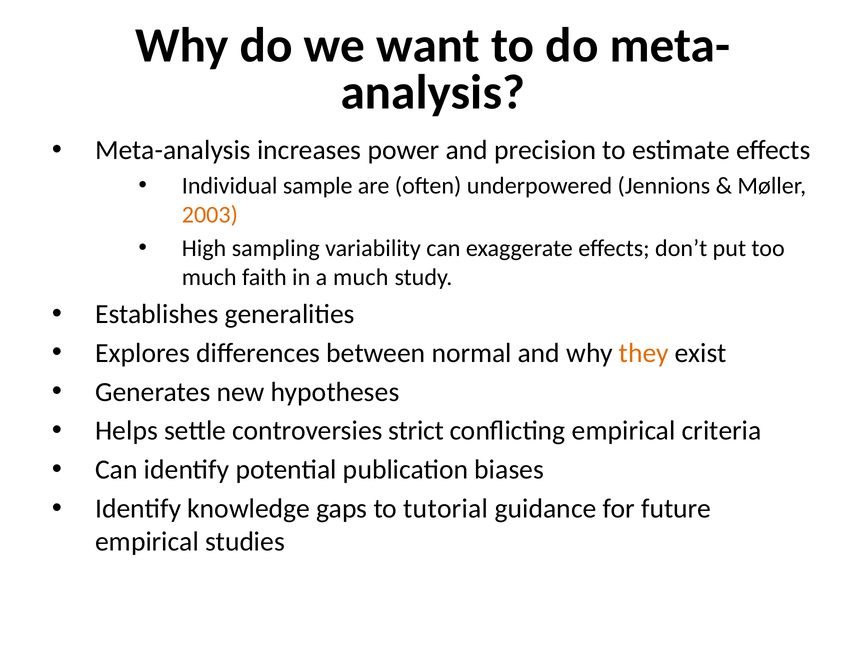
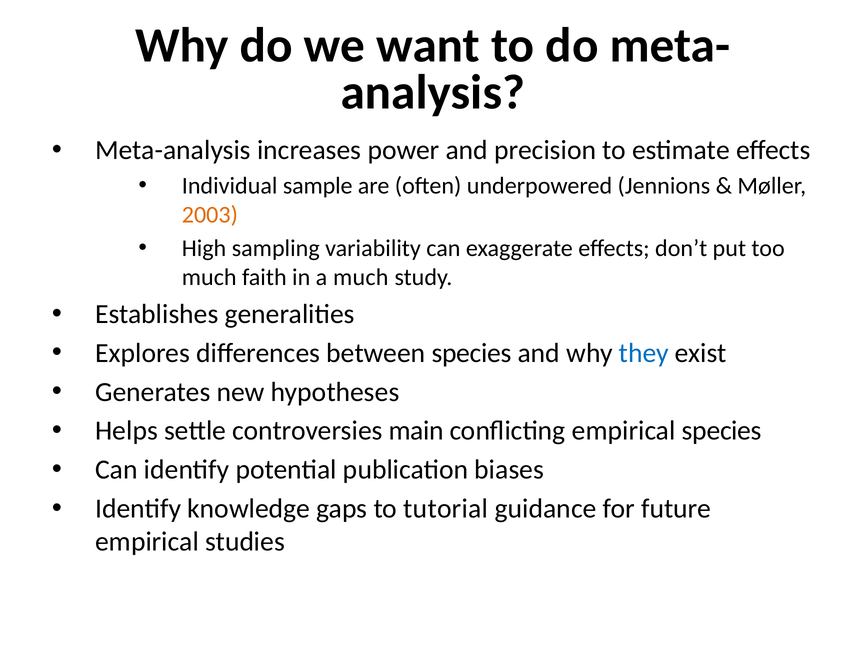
between normal: normal -> species
they colour: orange -> blue
strict: strict -> main
empirical criteria: criteria -> species
